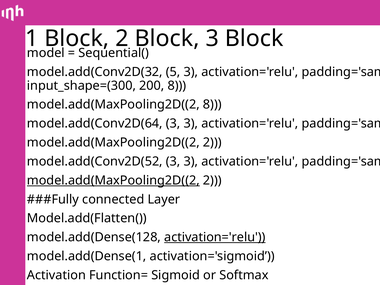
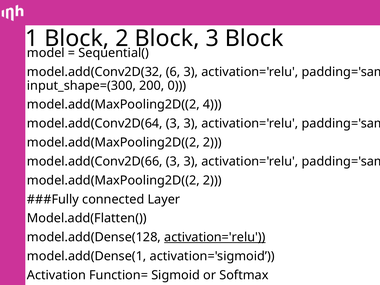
5: 5 -> 6
200 8: 8 -> 0
model.add(MaxPooling2D((2 8: 8 -> 4
model.add(Conv2D(52: model.add(Conv2D(52 -> model.add(Conv2D(66
model.add(MaxPooling2D((2 at (113, 180) underline: present -> none
